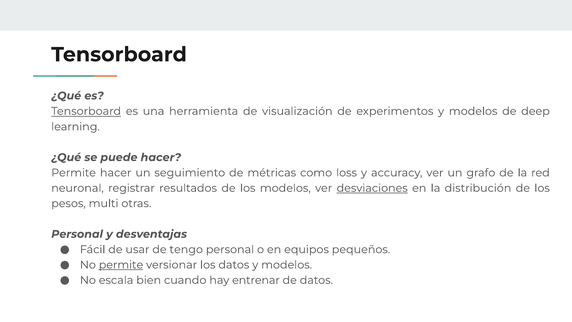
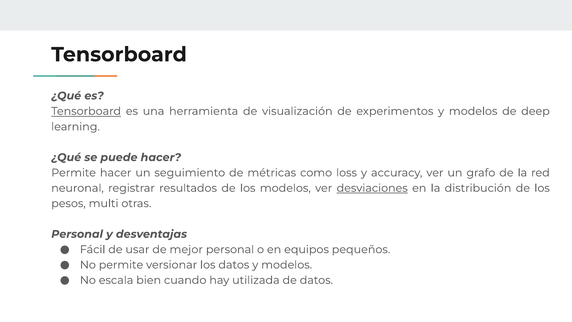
tengo: tengo -> mejor
permite at (121, 265) underline: present -> none
entrenar: entrenar -> utilizada
